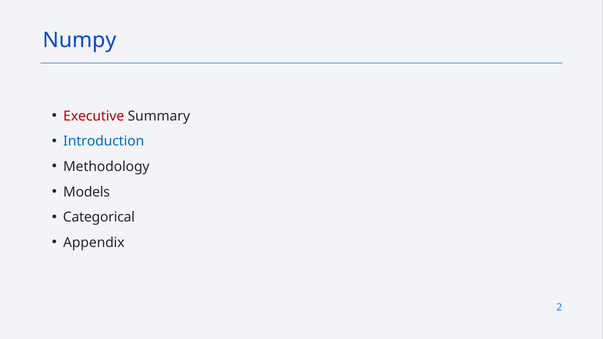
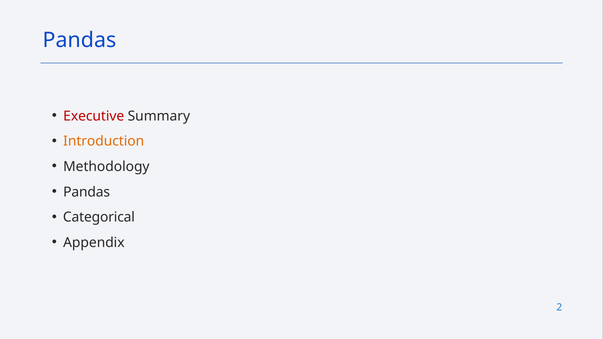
Numpy at (79, 40): Numpy -> Pandas
Introduction colour: blue -> orange
Models at (87, 192): Models -> Pandas
